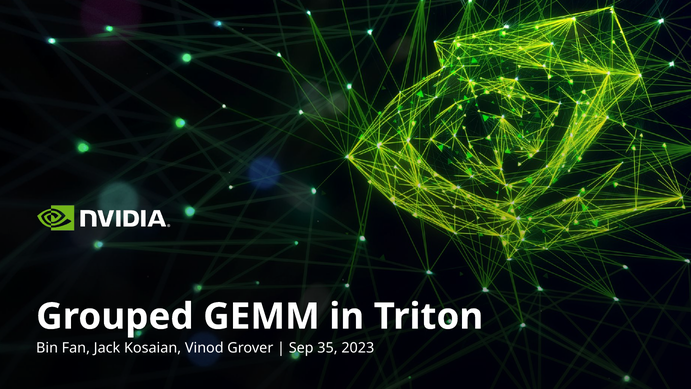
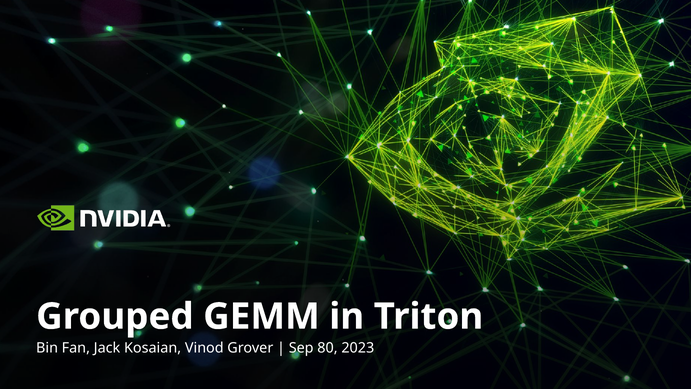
35: 35 -> 80
